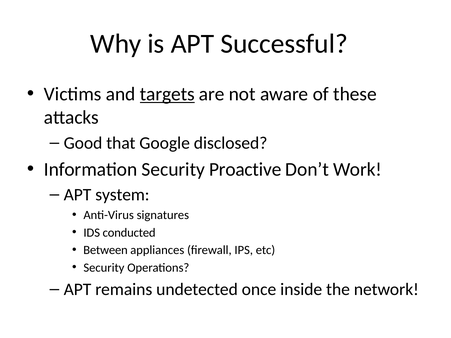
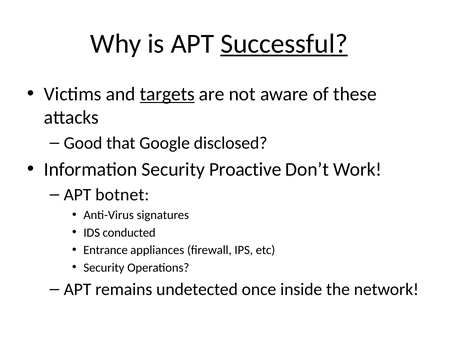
Successful underline: none -> present
system: system -> botnet
Between: Between -> Entrance
